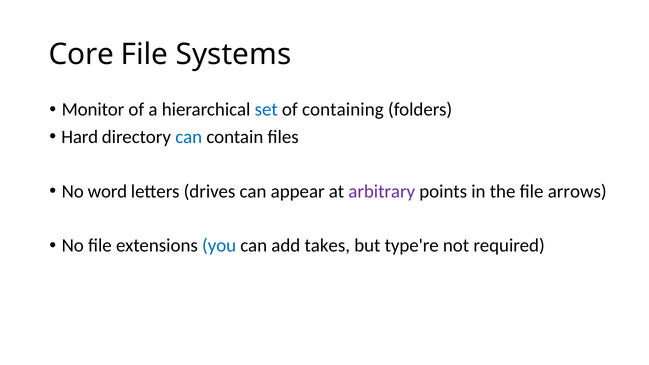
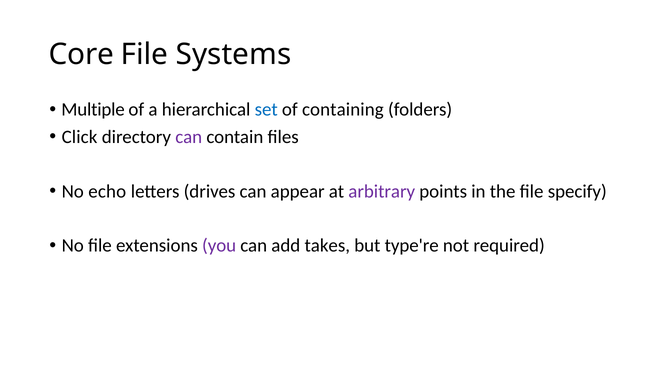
Monitor: Monitor -> Multiple
Hard: Hard -> Click
can at (189, 137) colour: blue -> purple
word: word -> echo
arrows: arrows -> specify
you colour: blue -> purple
